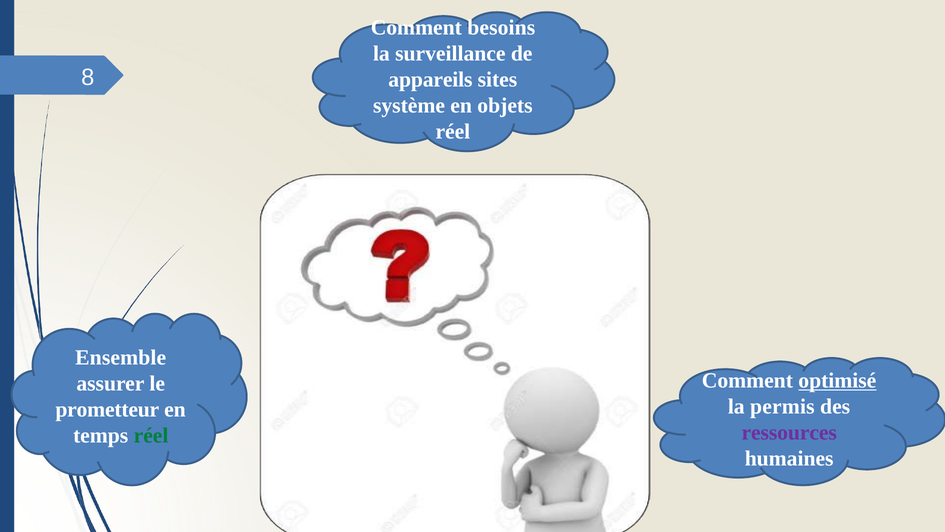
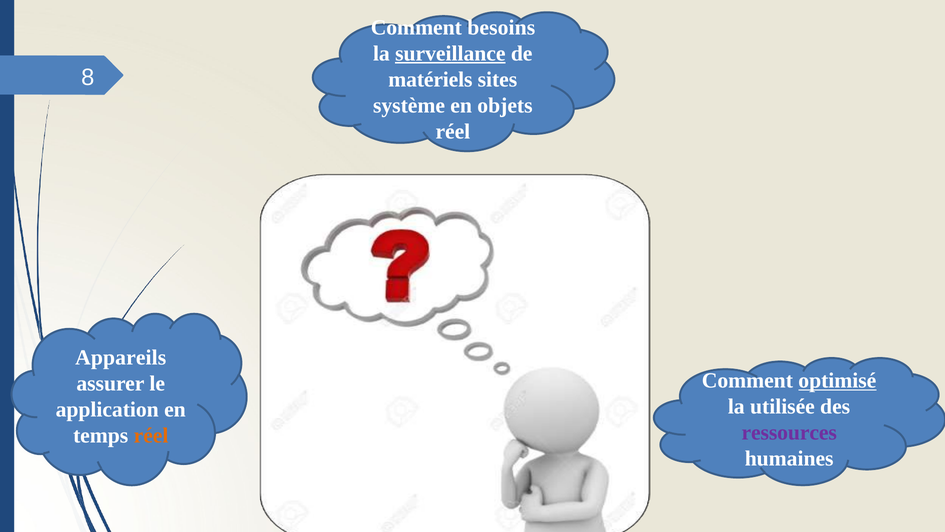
surveillance underline: none -> present
appareils: appareils -> matériels
Ensemble: Ensemble -> Appareils
permis: permis -> utilisée
prometteur: prometteur -> application
réel at (151, 435) colour: green -> orange
